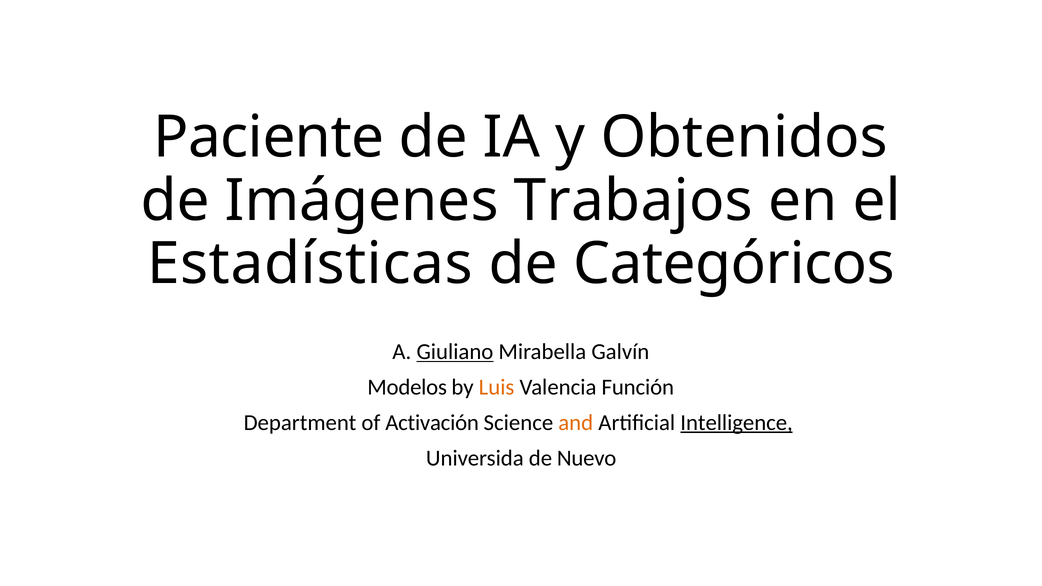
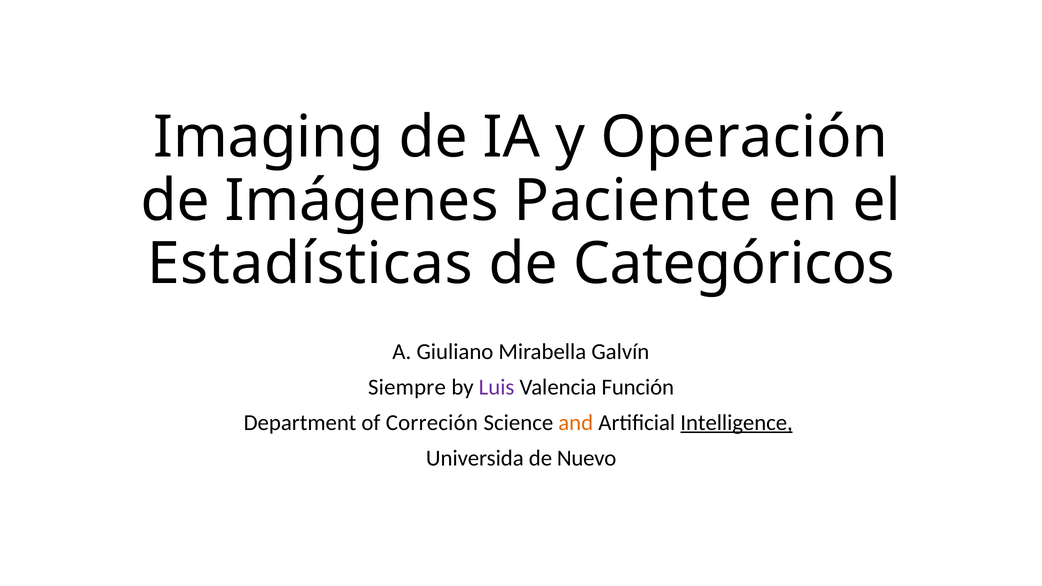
Paciente: Paciente -> Imaging
Obtenidos: Obtenidos -> Operación
Trabajos: Trabajos -> Paciente
Giuliano underline: present -> none
Modelos: Modelos -> Siempre
Luis colour: orange -> purple
Activación: Activación -> Correción
